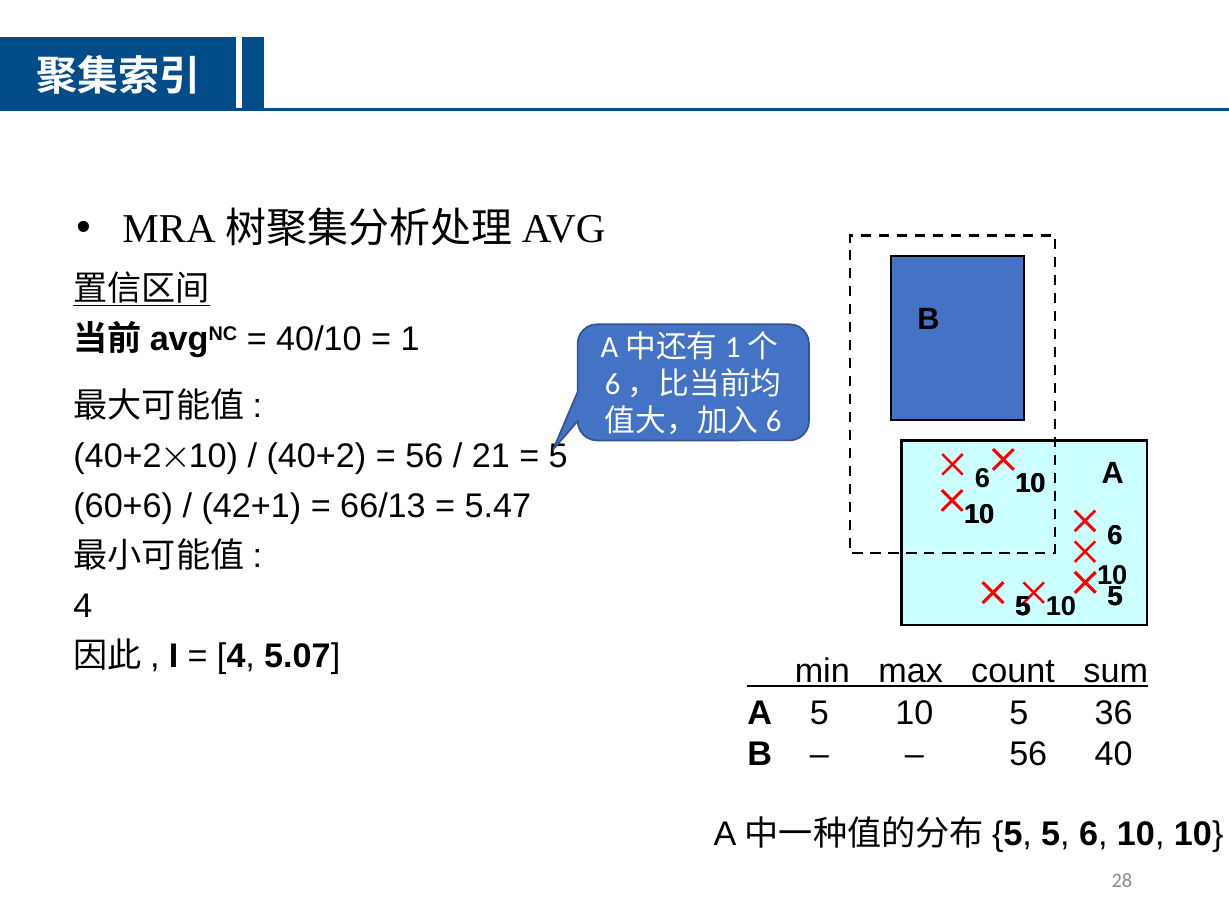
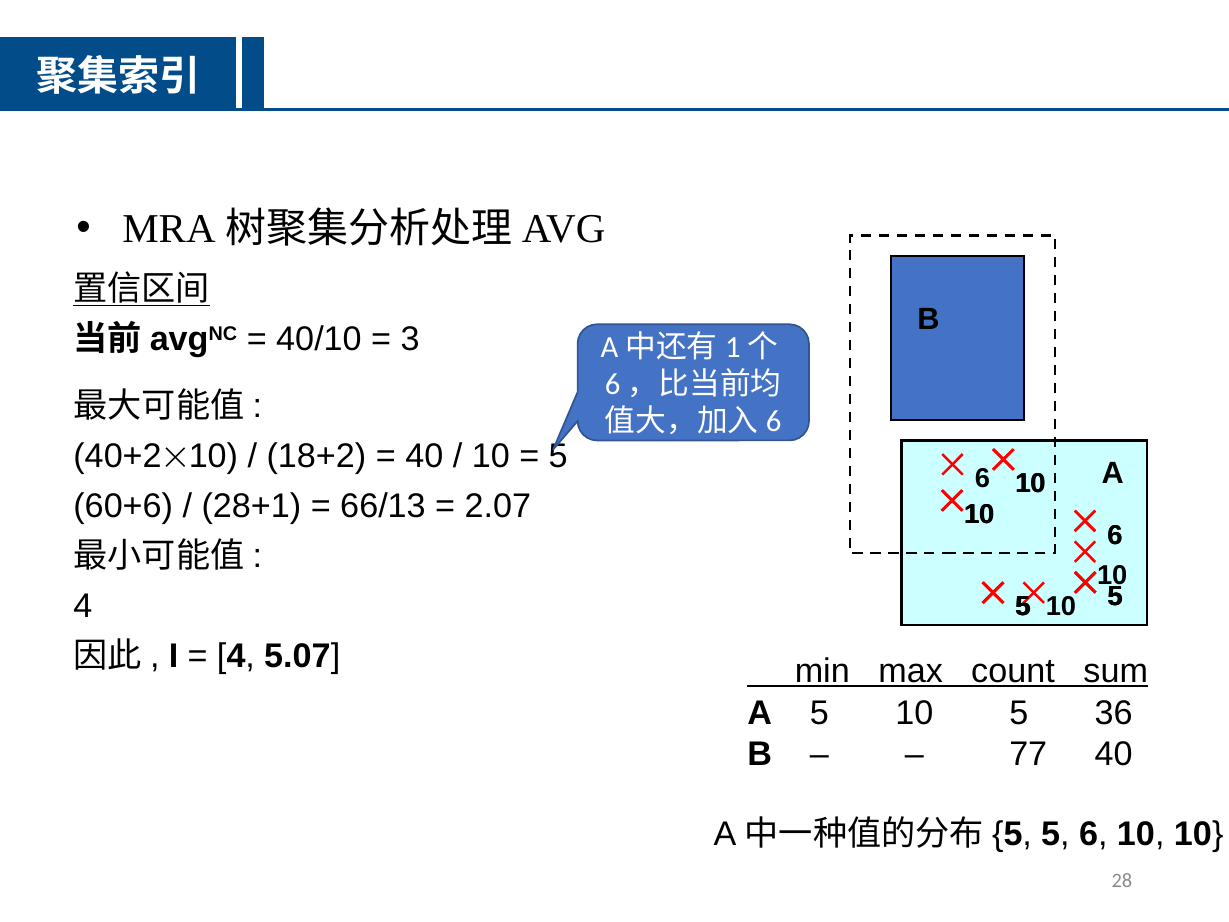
1: 1 -> 3
40+2 at (316, 456): 40+2 -> 18+2
56 at (424, 456): 56 -> 40
21 at (491, 456): 21 -> 10
42+1: 42+1 -> 28+1
5.47: 5.47 -> 2.07
56 at (1028, 754): 56 -> 77
